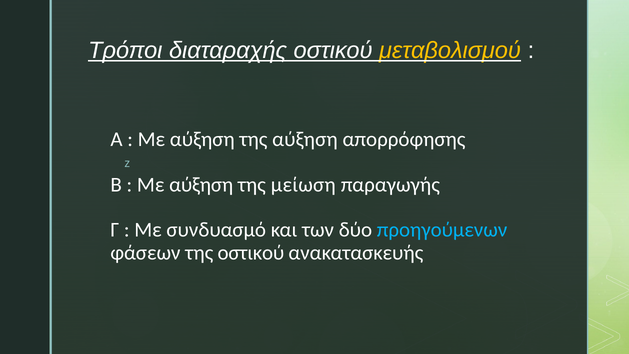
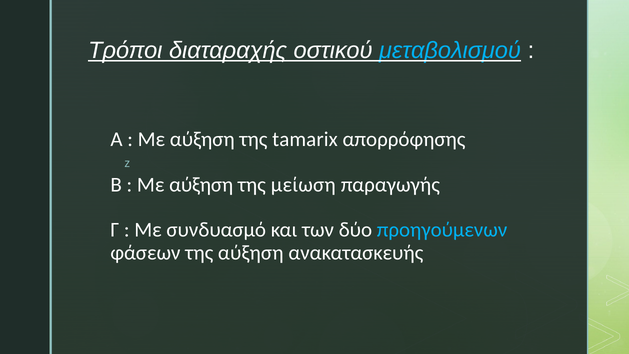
μεταβολισμού colour: yellow -> light blue
της αύξηση: αύξηση -> tamarix
της οστικού: οστικού -> αύξηση
